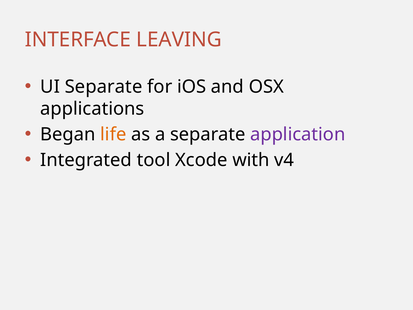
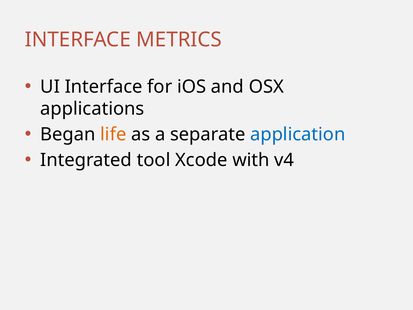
LEAVING: LEAVING -> METRICS
UI Separate: Separate -> Interface
application colour: purple -> blue
